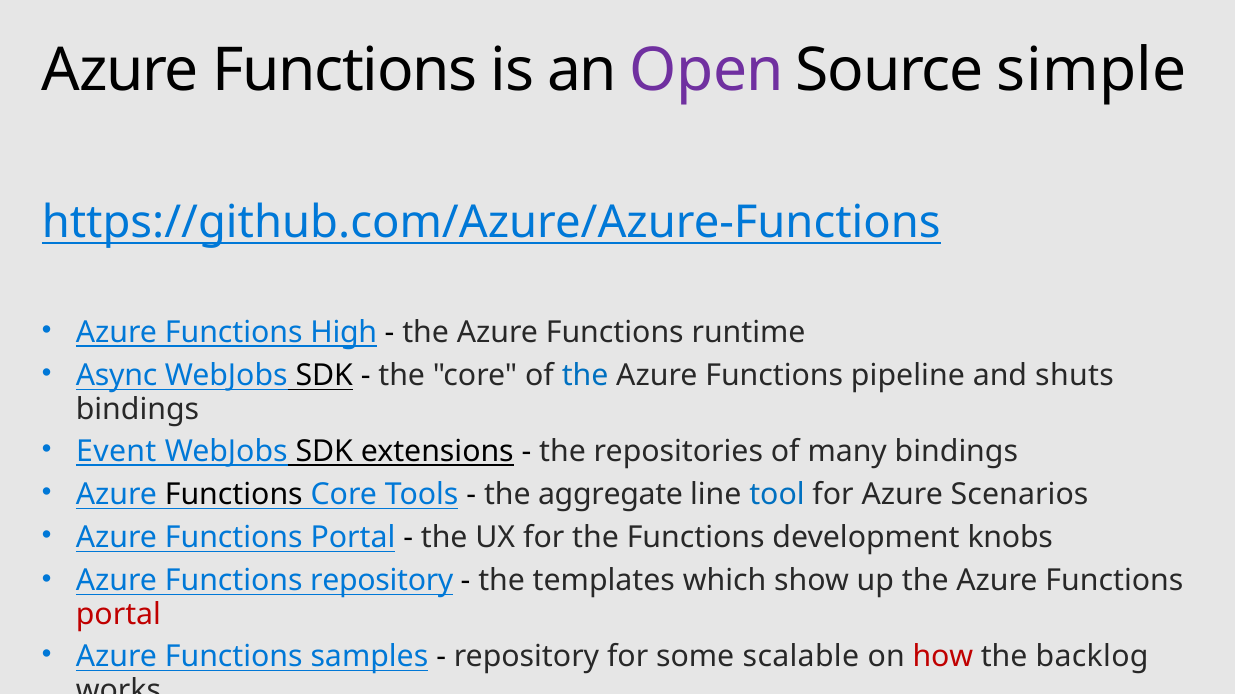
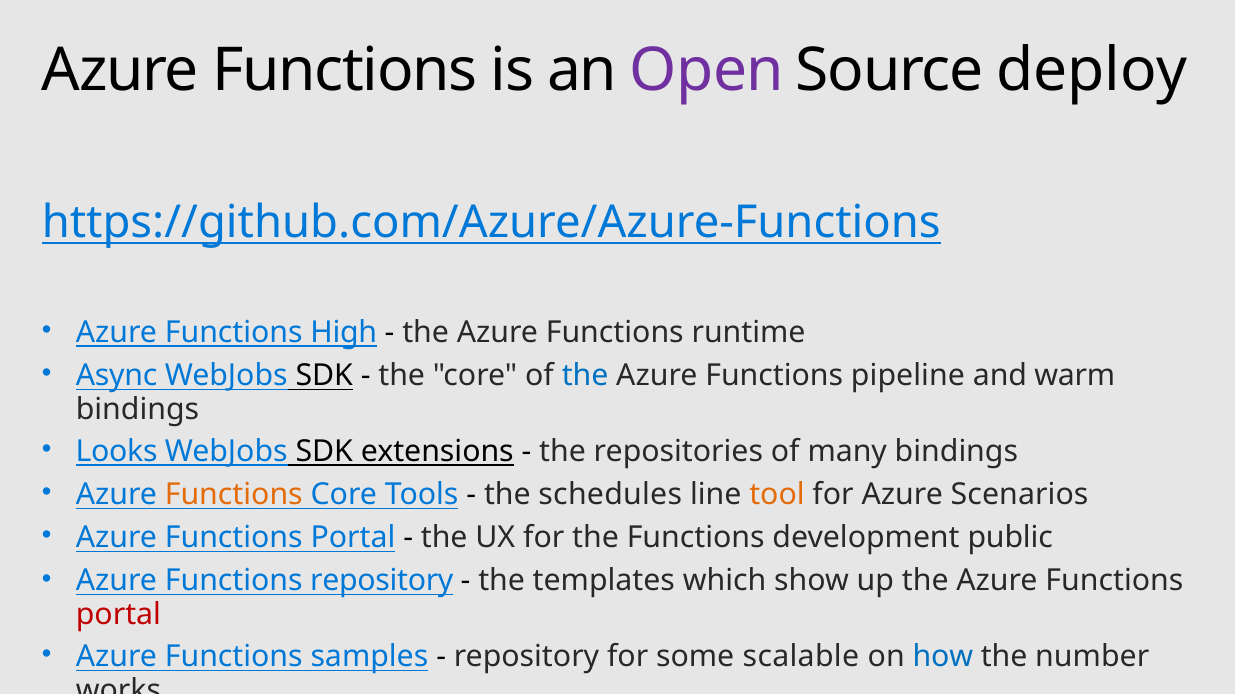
simple: simple -> deploy
shuts: shuts -> warm
Event: Event -> Looks
Functions at (234, 495) colour: black -> orange
aggregate: aggregate -> schedules
tool colour: blue -> orange
knobs: knobs -> public
how colour: red -> blue
backlog: backlog -> number
